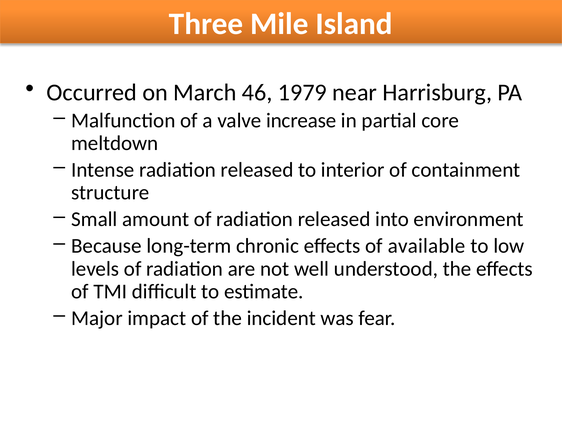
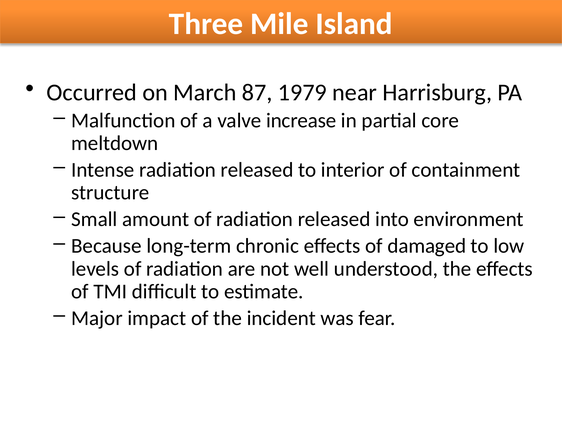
46: 46 -> 87
available: available -> damaged
